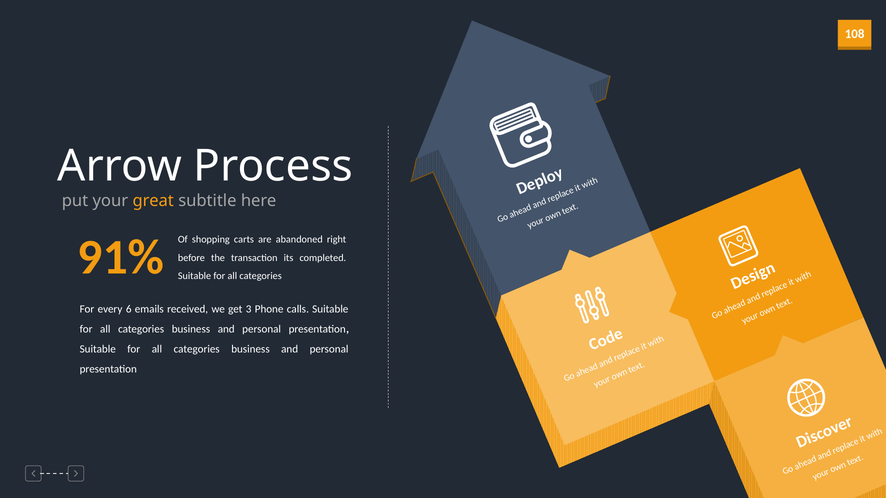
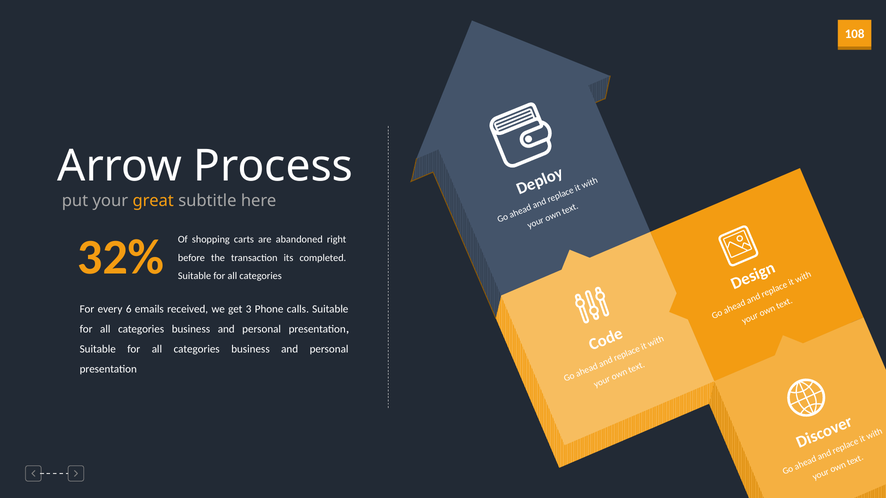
91%: 91% -> 32%
